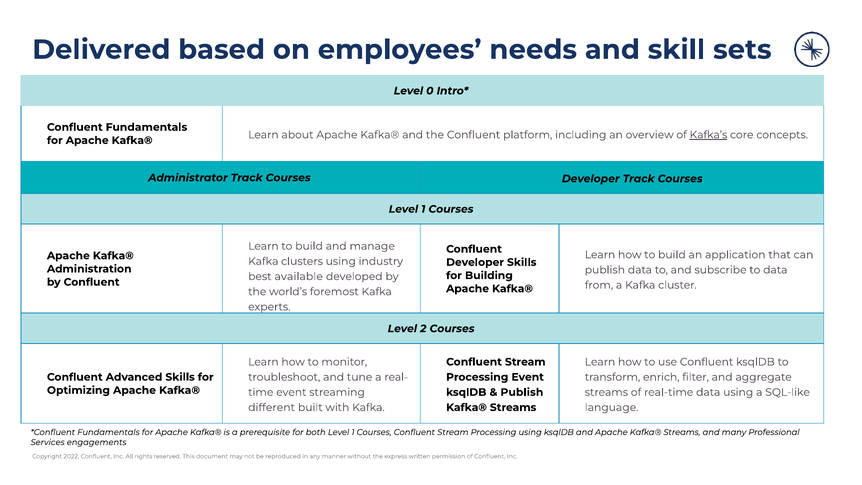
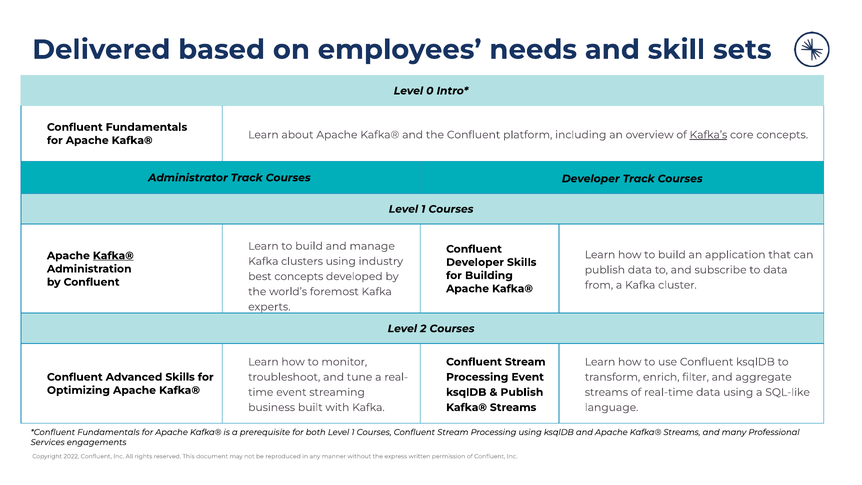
Kafka® at (113, 256) underline: none -> present
best available: available -> concepts
different: different -> business
